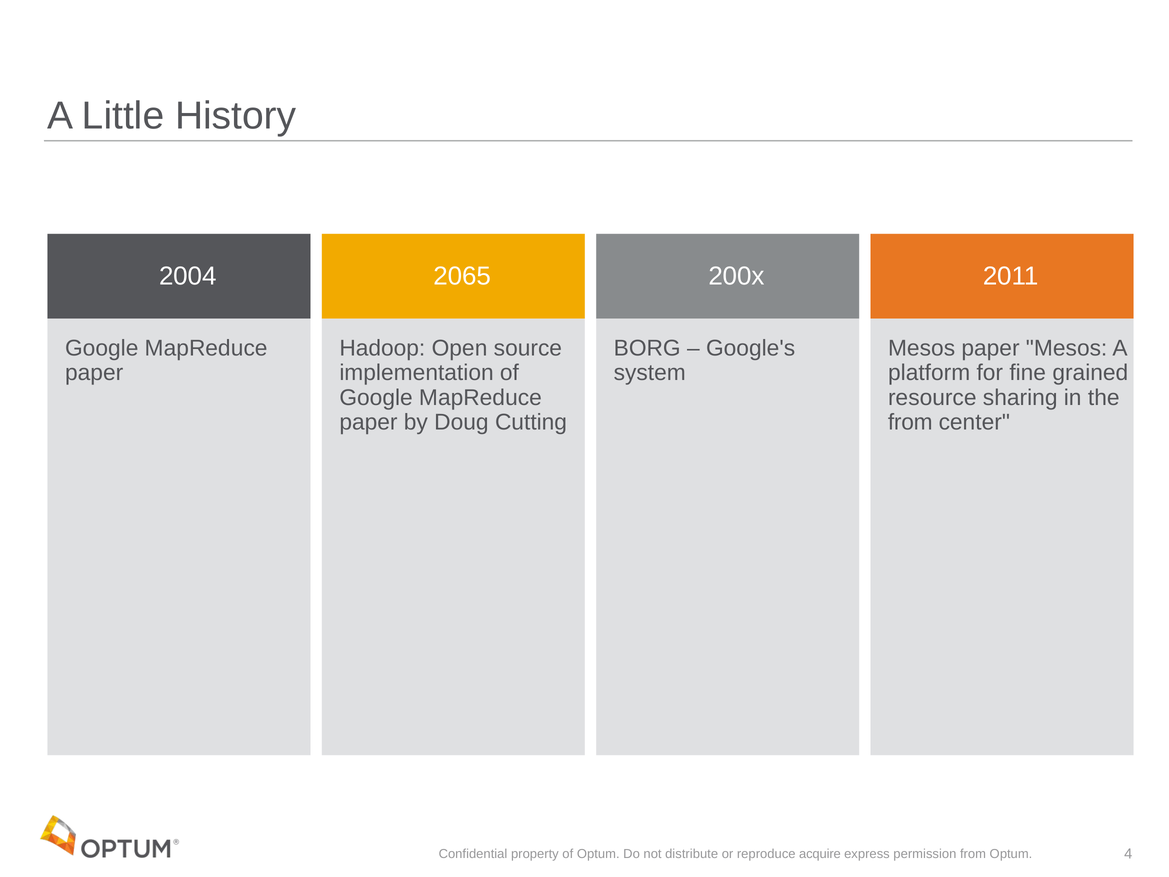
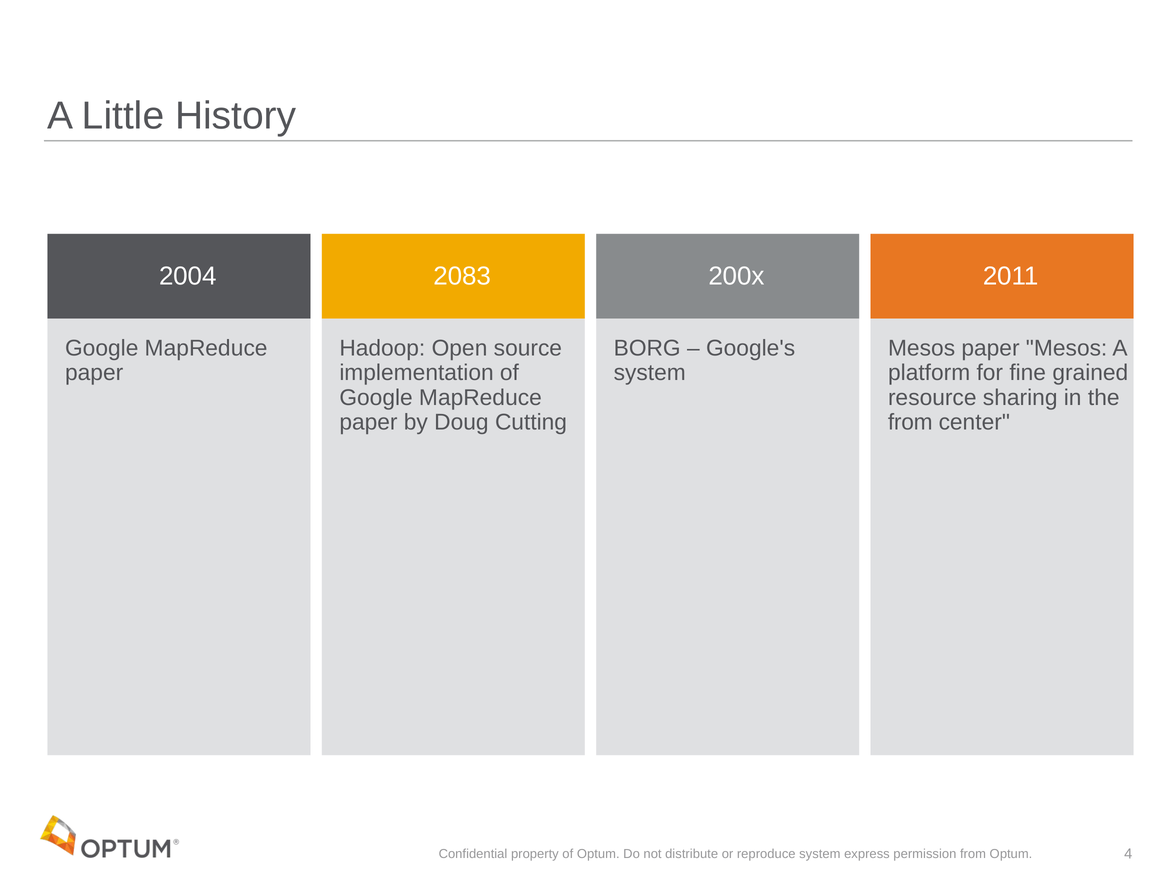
2065: 2065 -> 2083
reproduce acquire: acquire -> system
